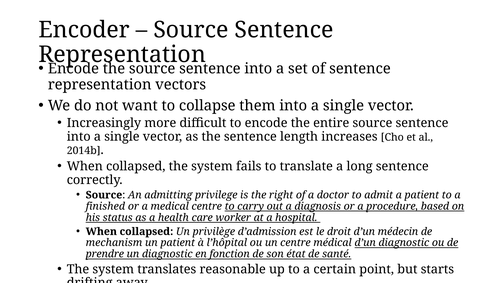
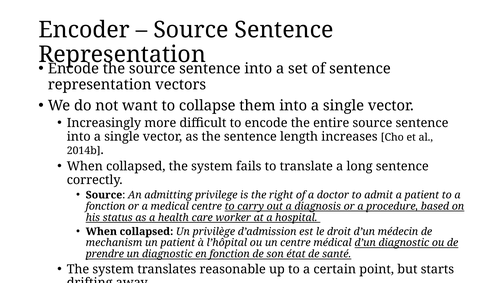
finished at (105, 207): finished -> fonction
